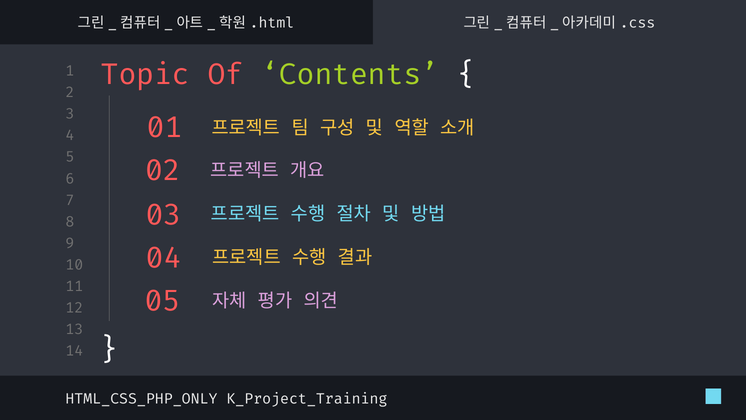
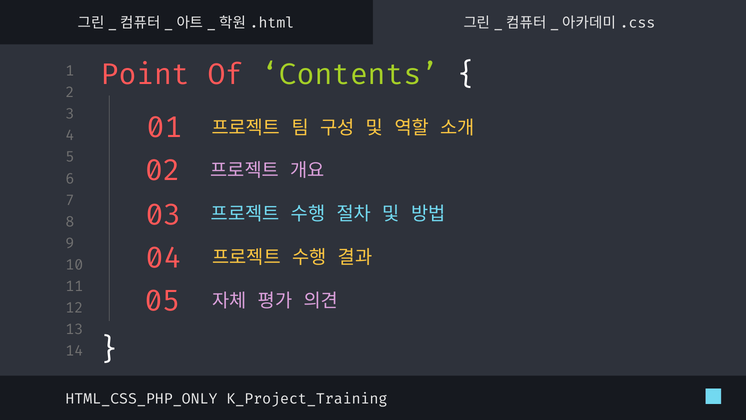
Topic: Topic -> Point
